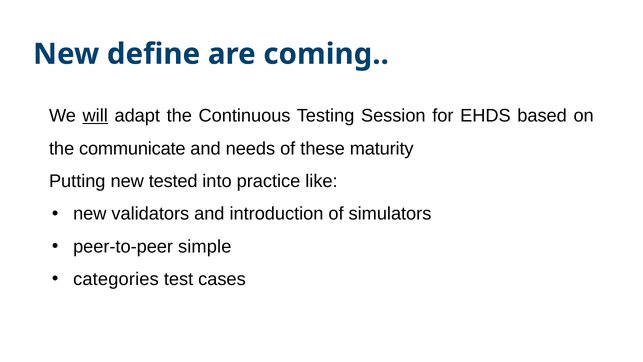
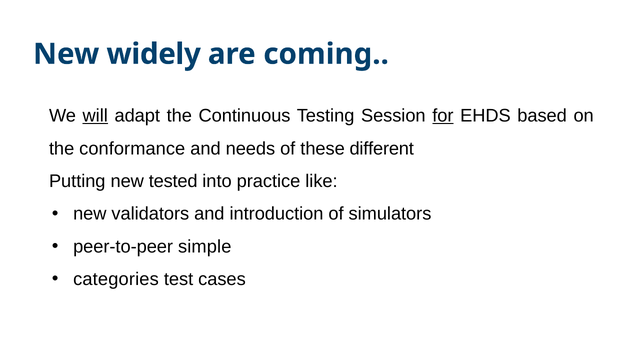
define: define -> widely
for underline: none -> present
communicate: communicate -> conformance
maturity: maturity -> different
